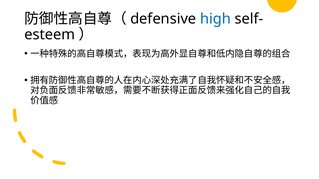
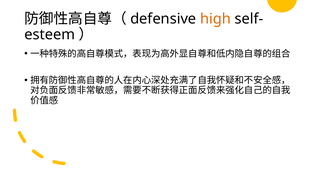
high colour: blue -> orange
